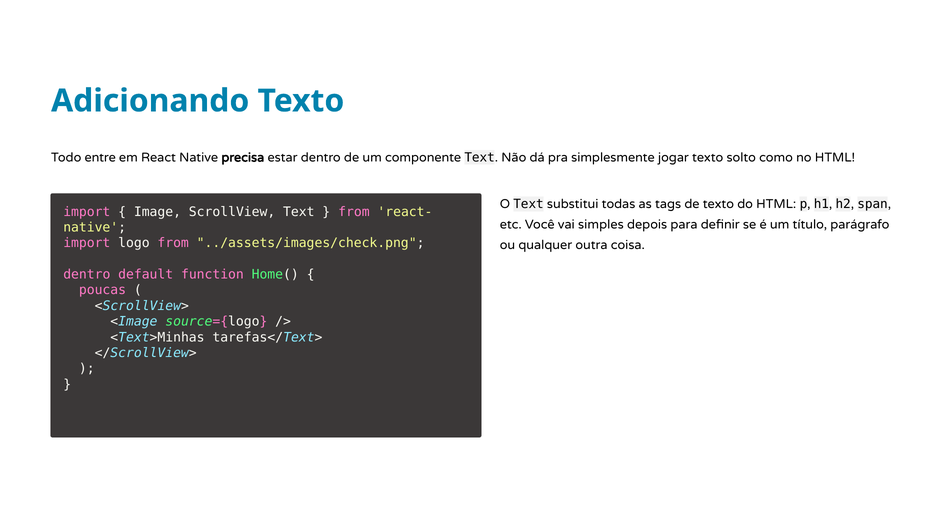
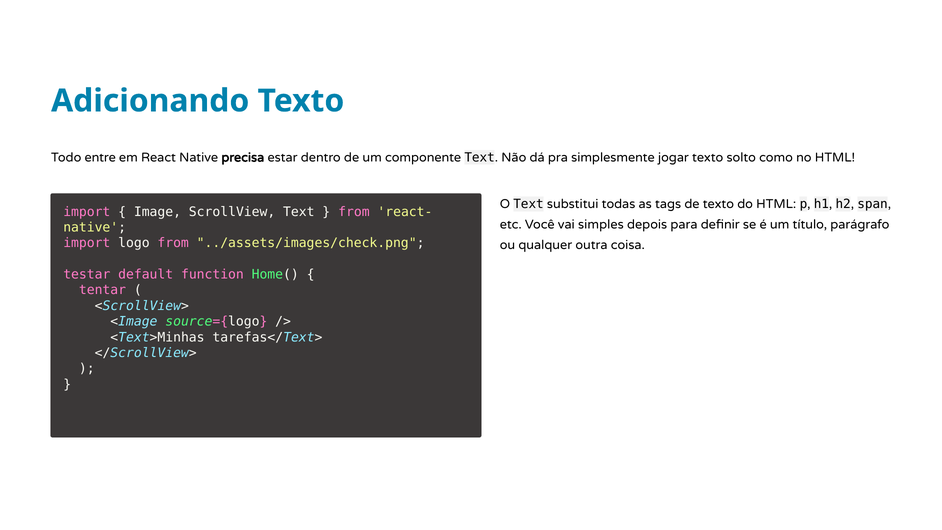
dentro at (87, 274): dentro -> testar
poucas: poucas -> tentar
